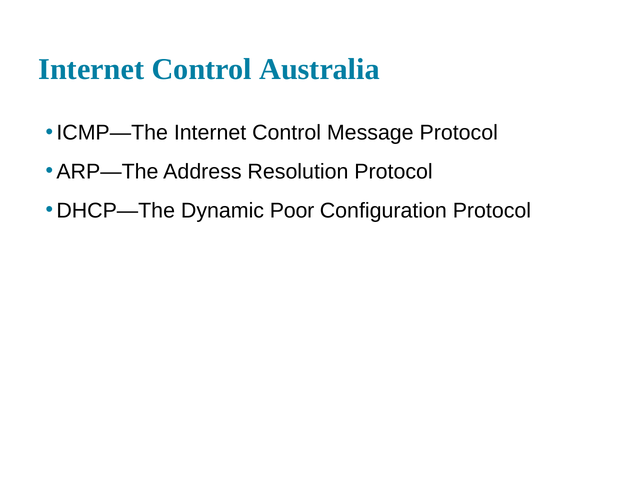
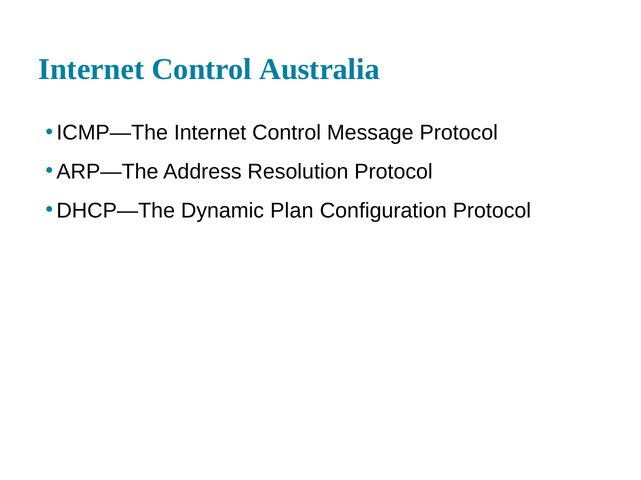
Poor: Poor -> Plan
